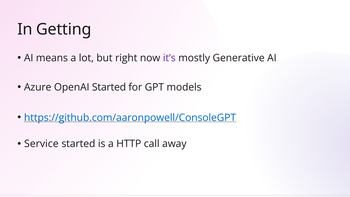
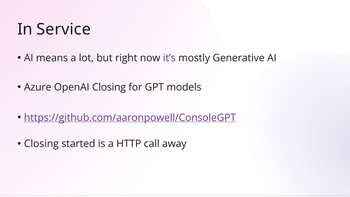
Getting: Getting -> Service
OpenAI Started: Started -> Closing
https://github.com/aaronpowell/ConsoleGPT colour: blue -> purple
Service at (41, 144): Service -> Closing
